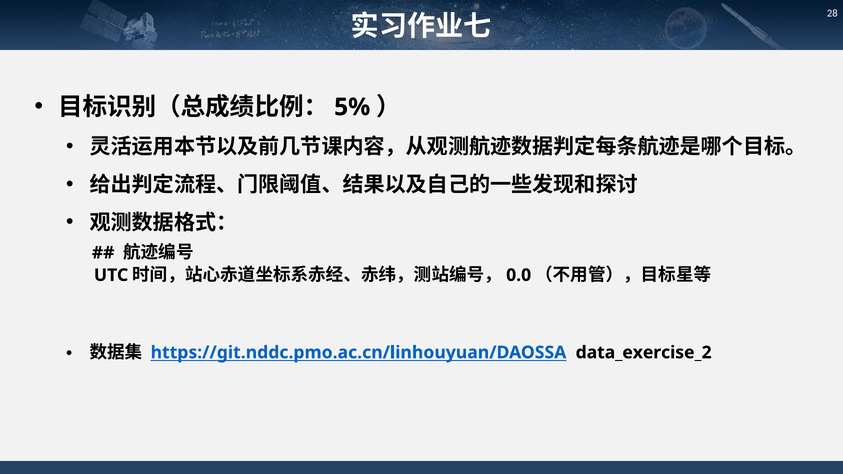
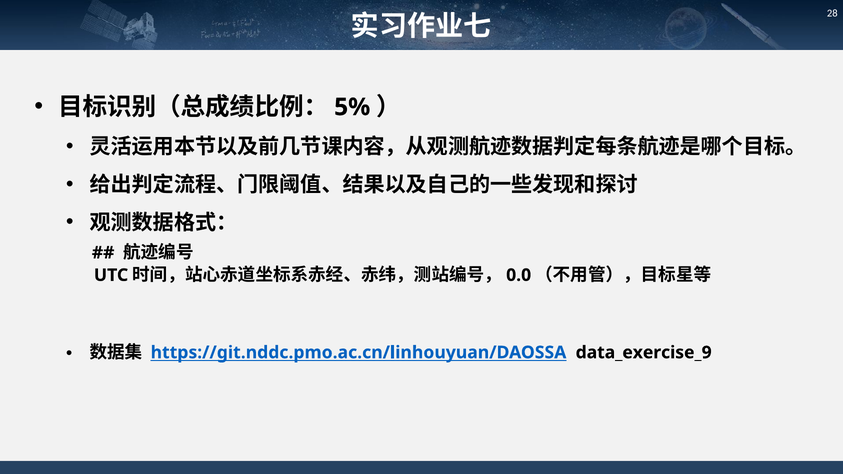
data_exercise_2: data_exercise_2 -> data_exercise_9
